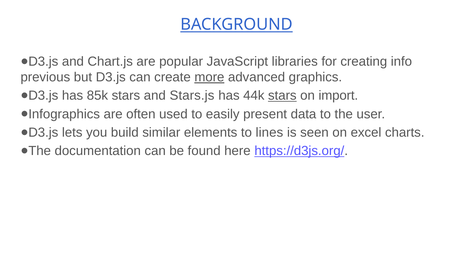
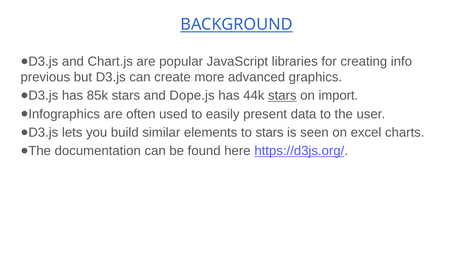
more underline: present -> none
Stars.js: Stars.js -> Dope.js
to lines: lines -> stars
